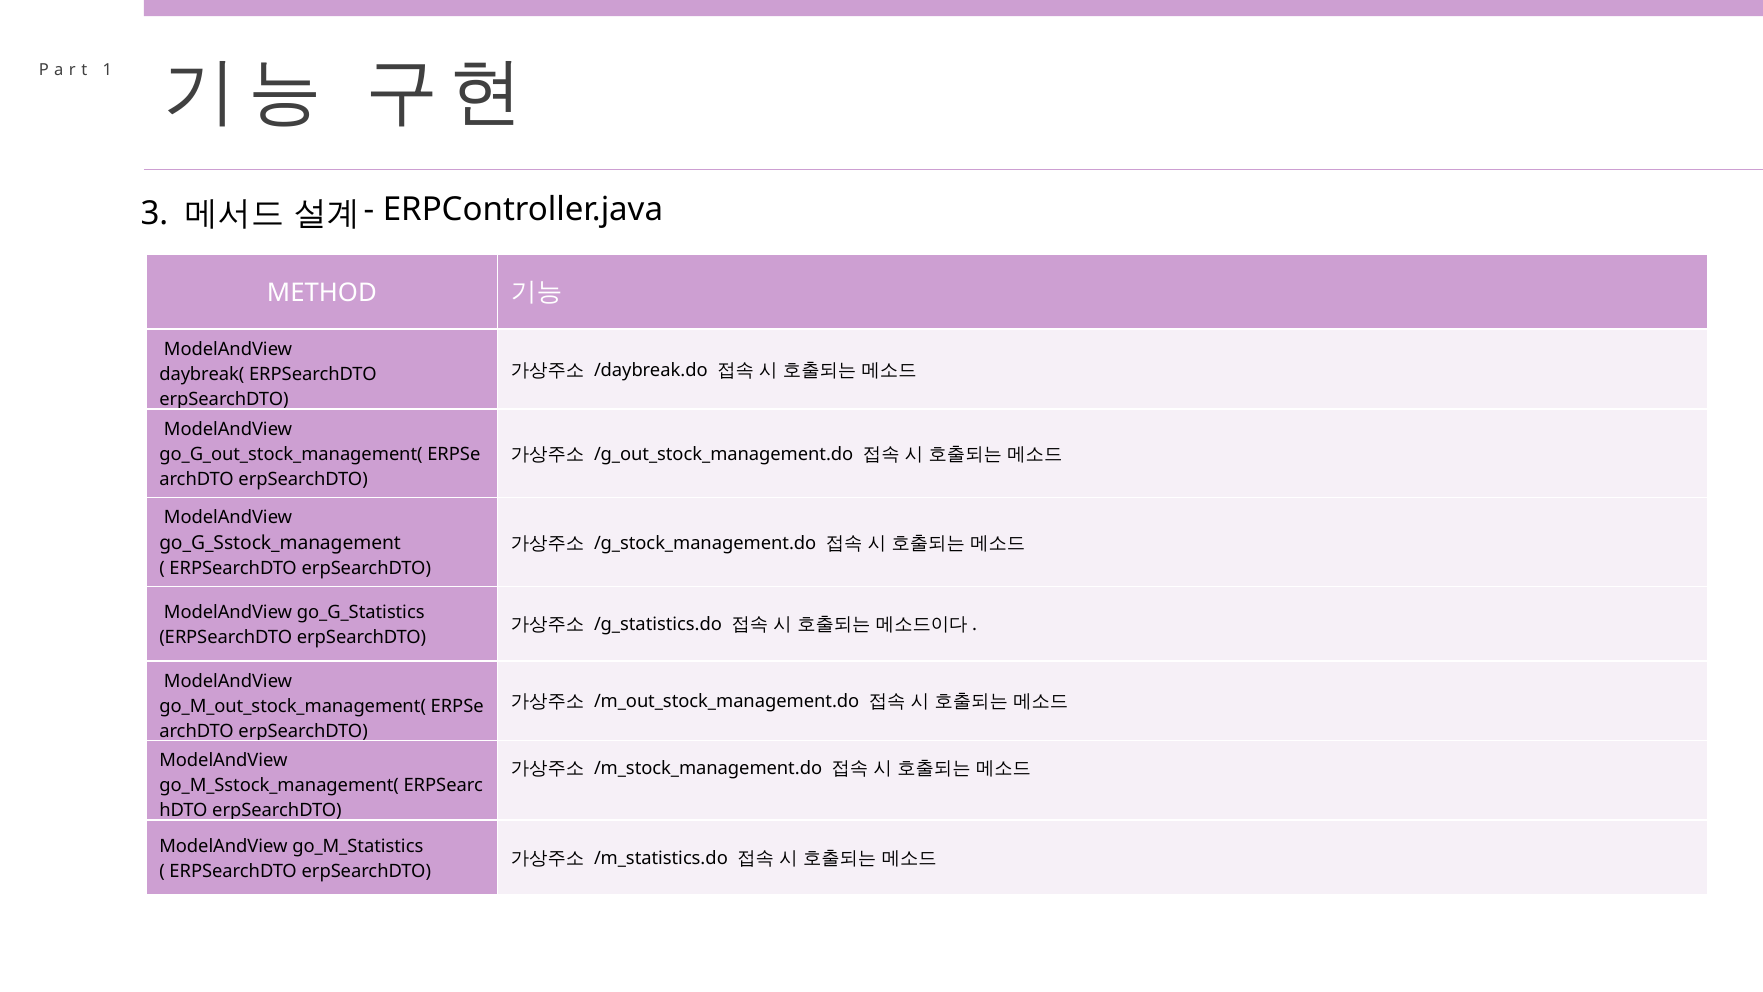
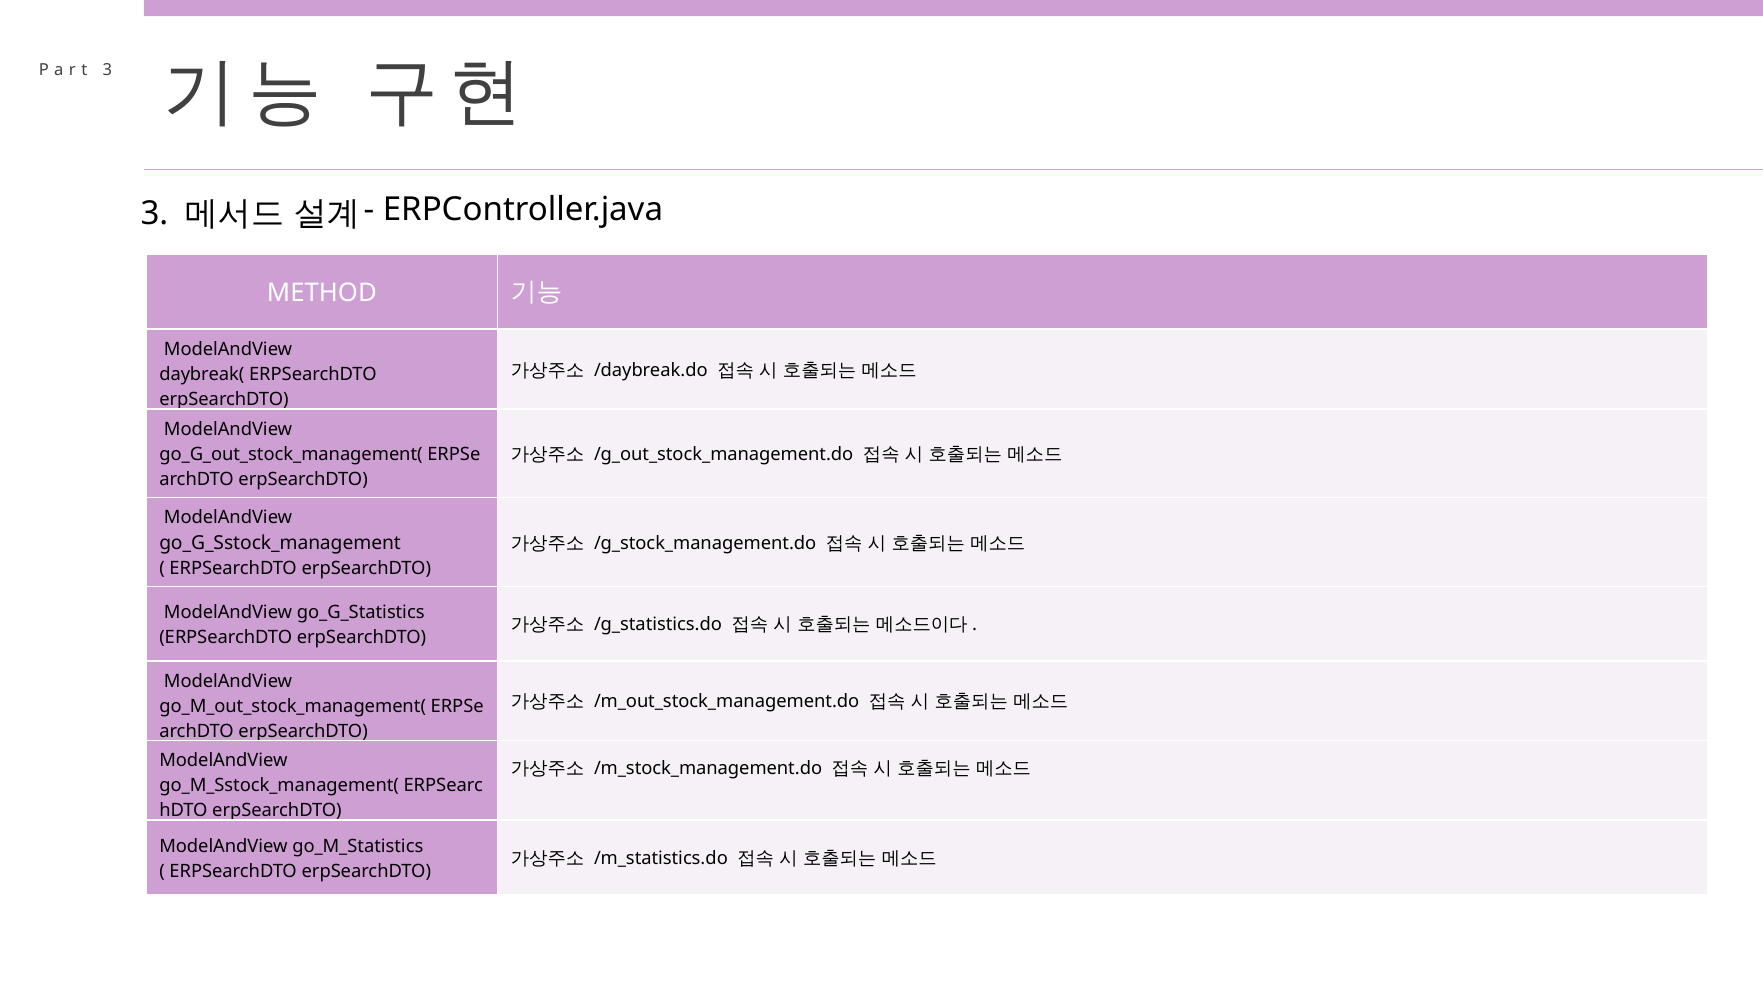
1 at (107, 70): 1 -> 3
